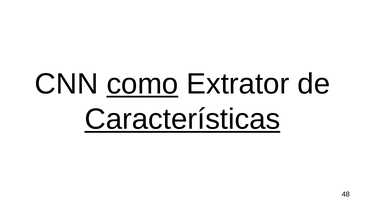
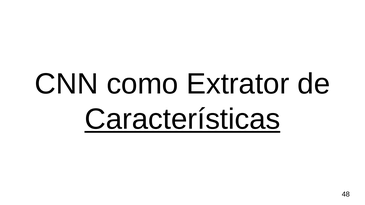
como underline: present -> none
